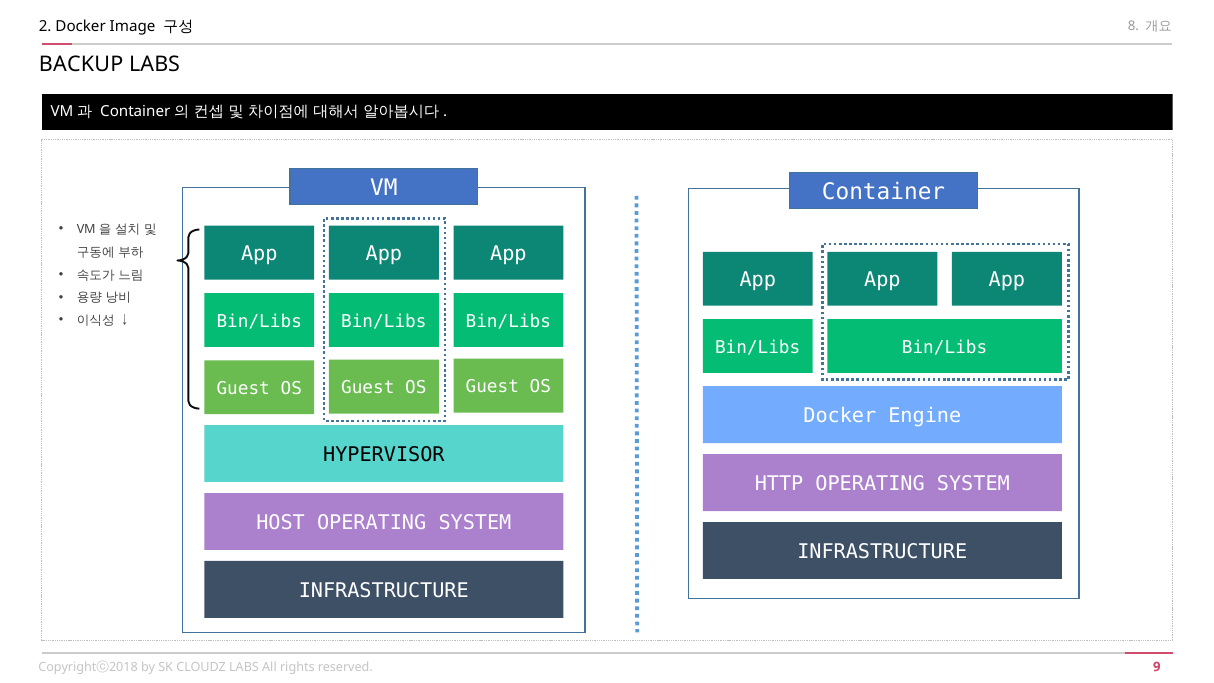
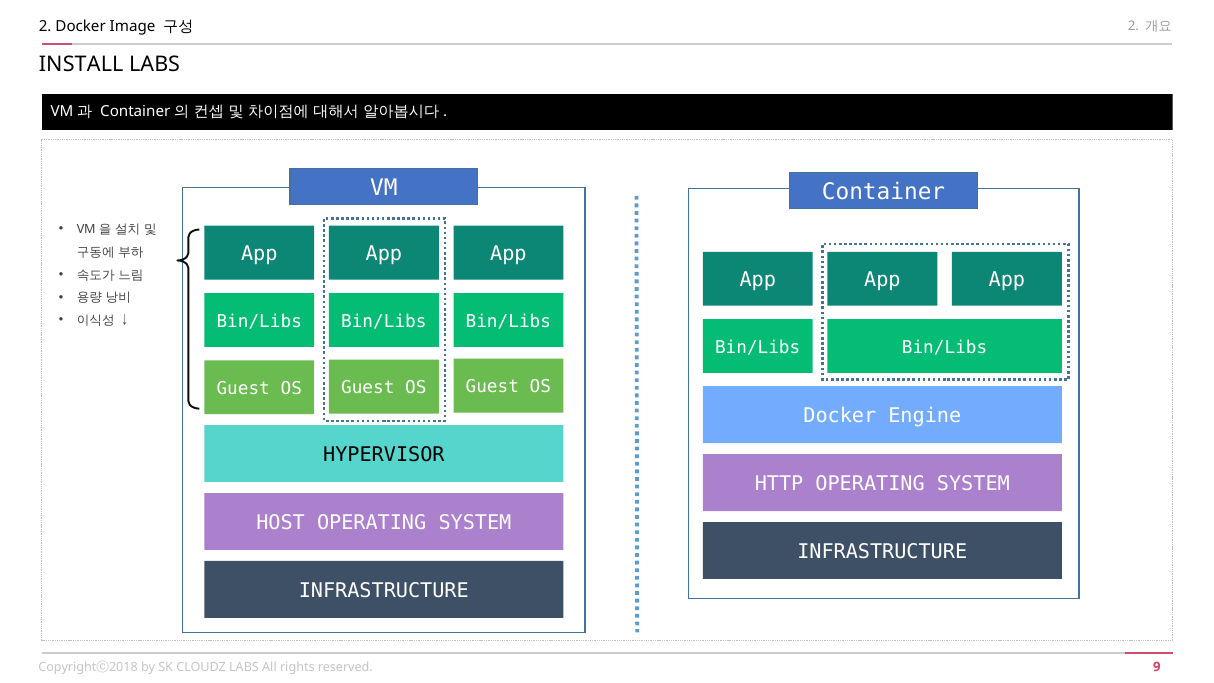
8 at (1133, 26): 8 -> 2
BACKUP: BACKUP -> INSTALL
